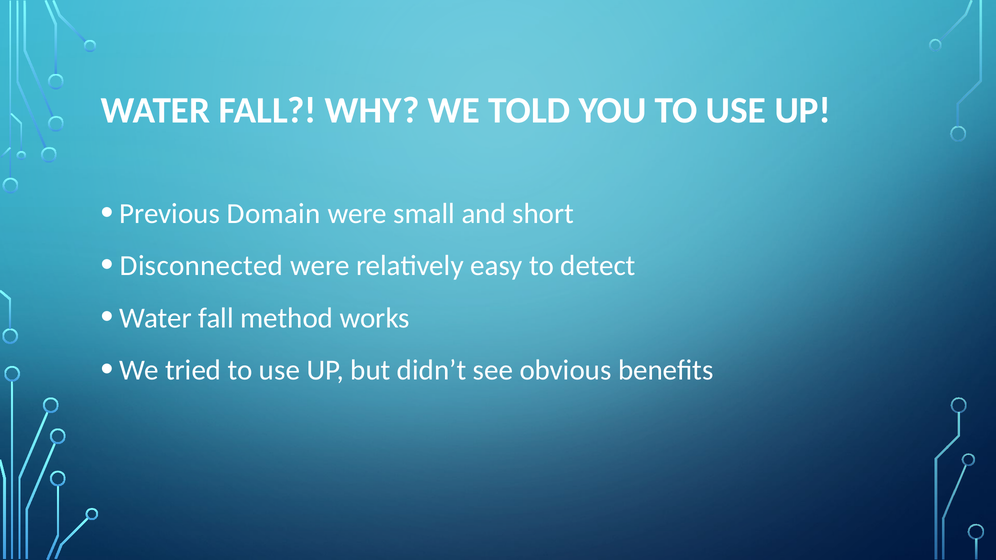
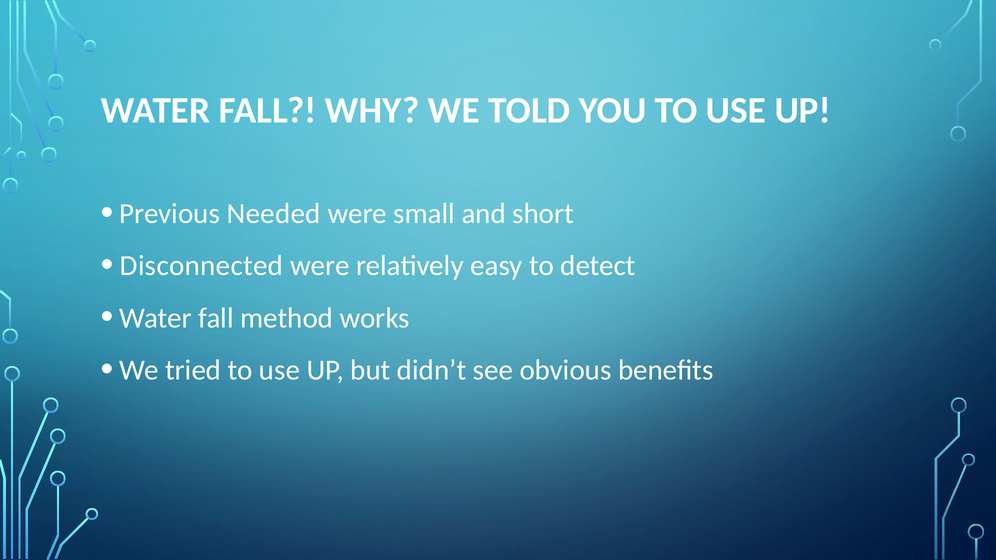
Domain: Domain -> Needed
